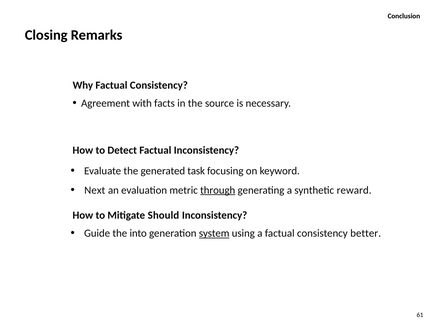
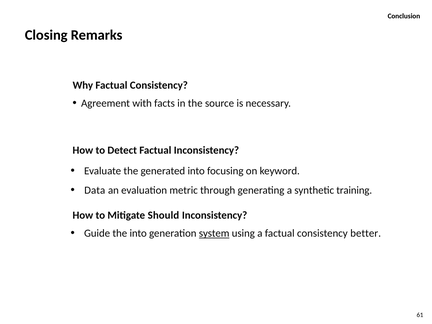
generated task: task -> into
Next: Next -> Data
through underline: present -> none
reward: reward -> training
